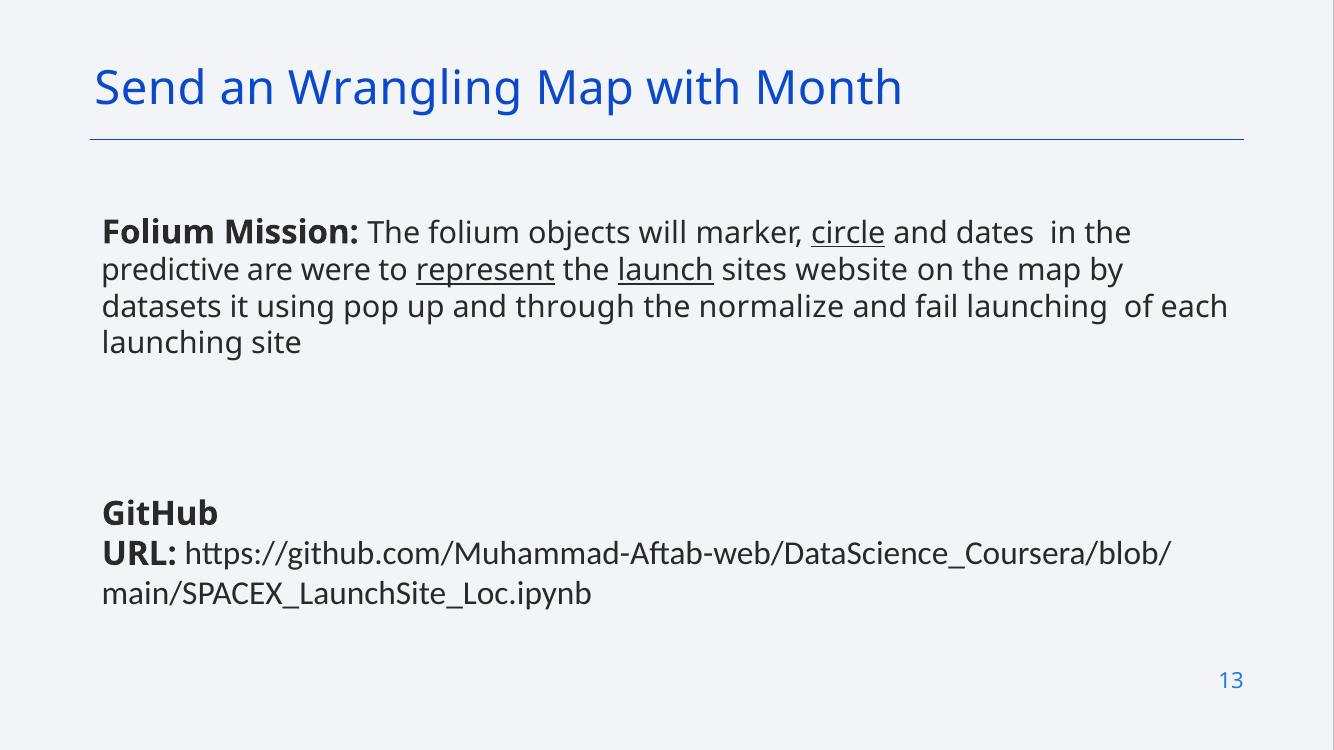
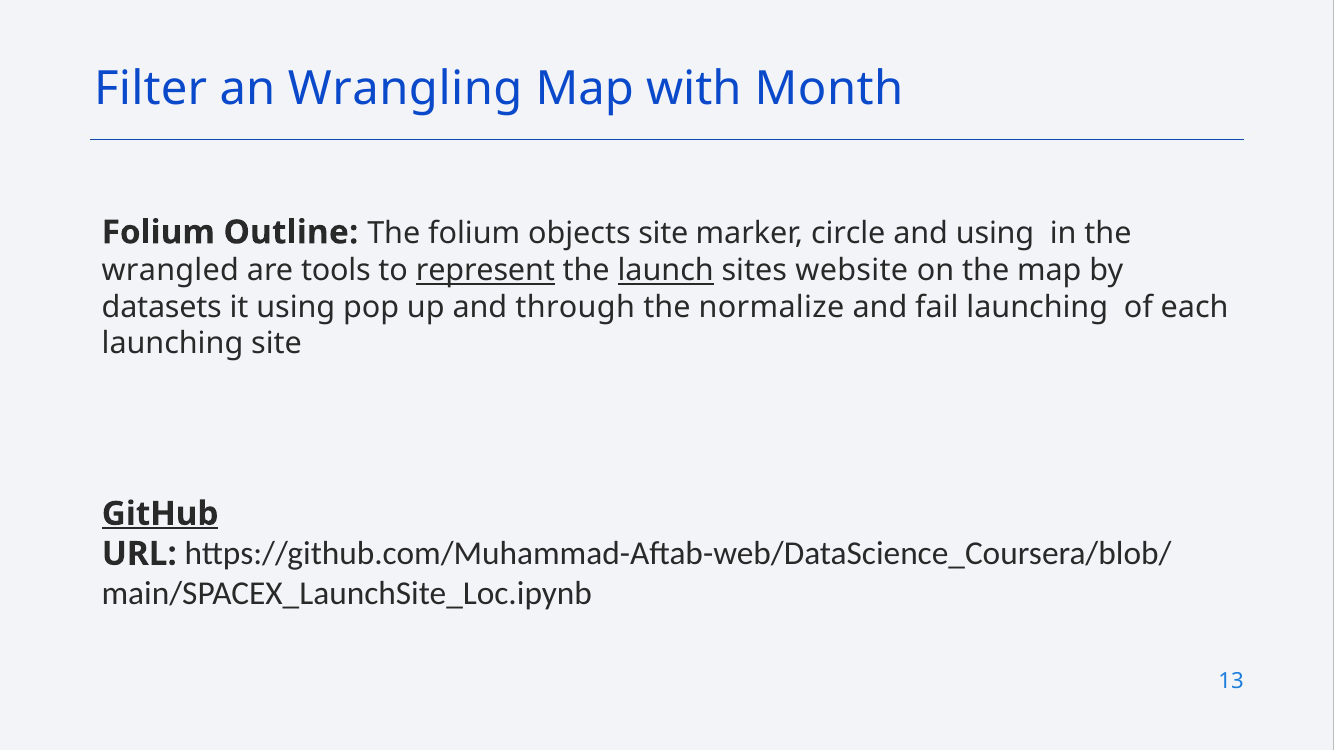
Send: Send -> Filter
Mission: Mission -> Outline
objects will: will -> site
circle underline: present -> none
and dates: dates -> using
predictive: predictive -> wrangled
were: were -> tools
GitHub underline: none -> present
